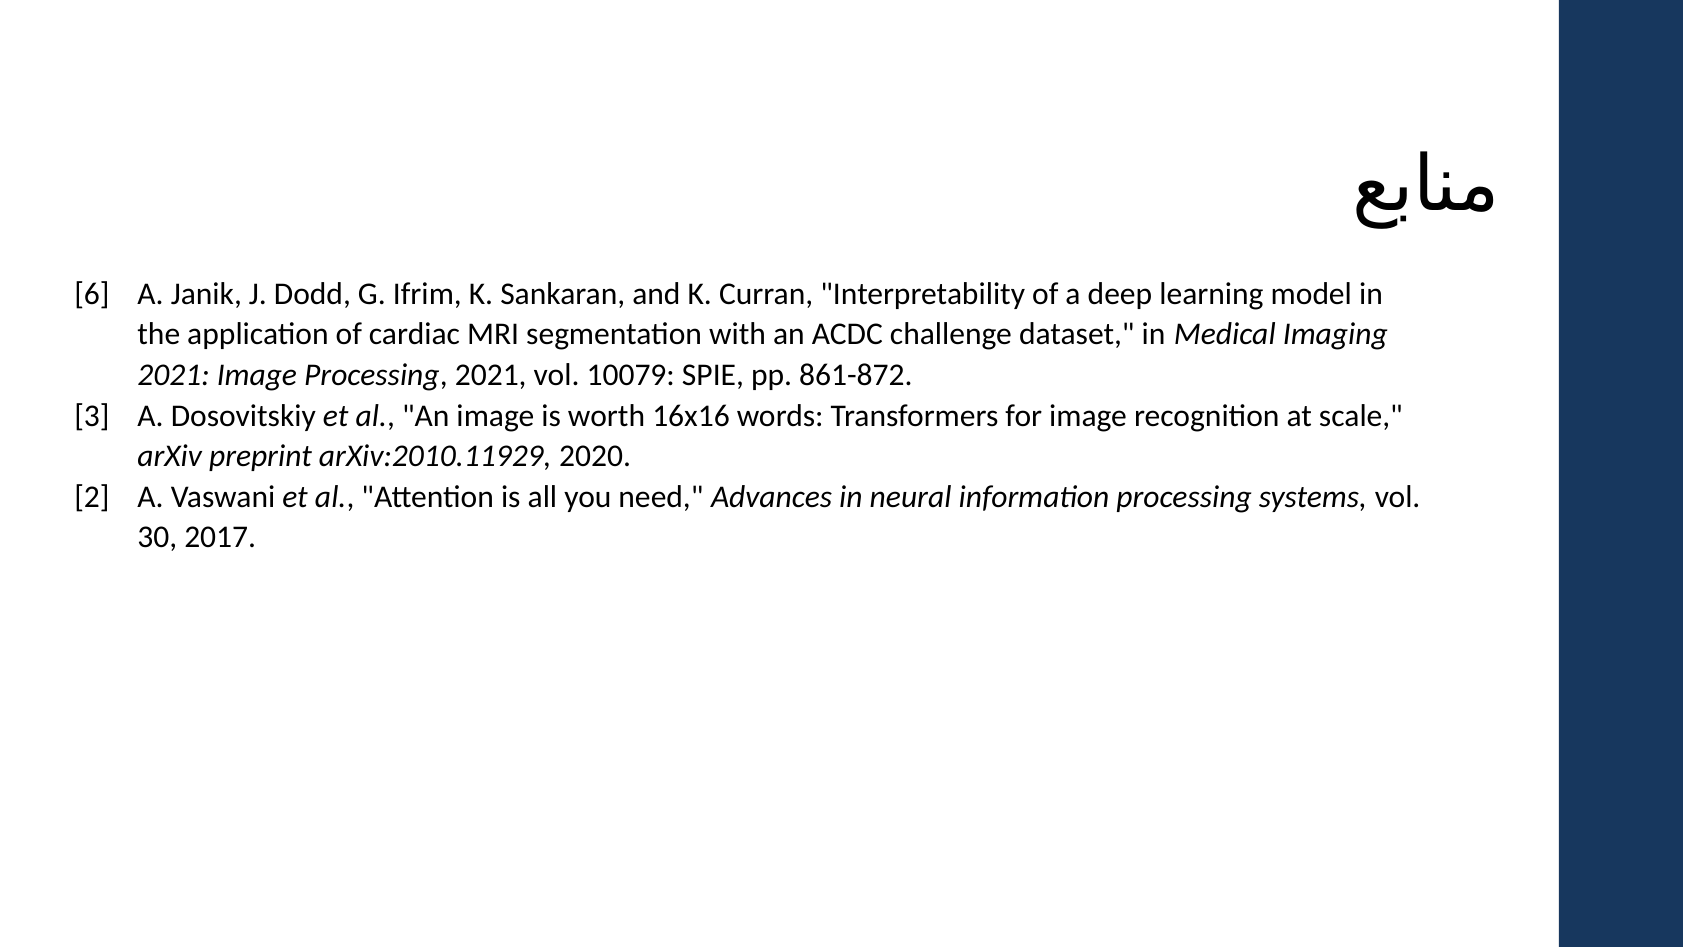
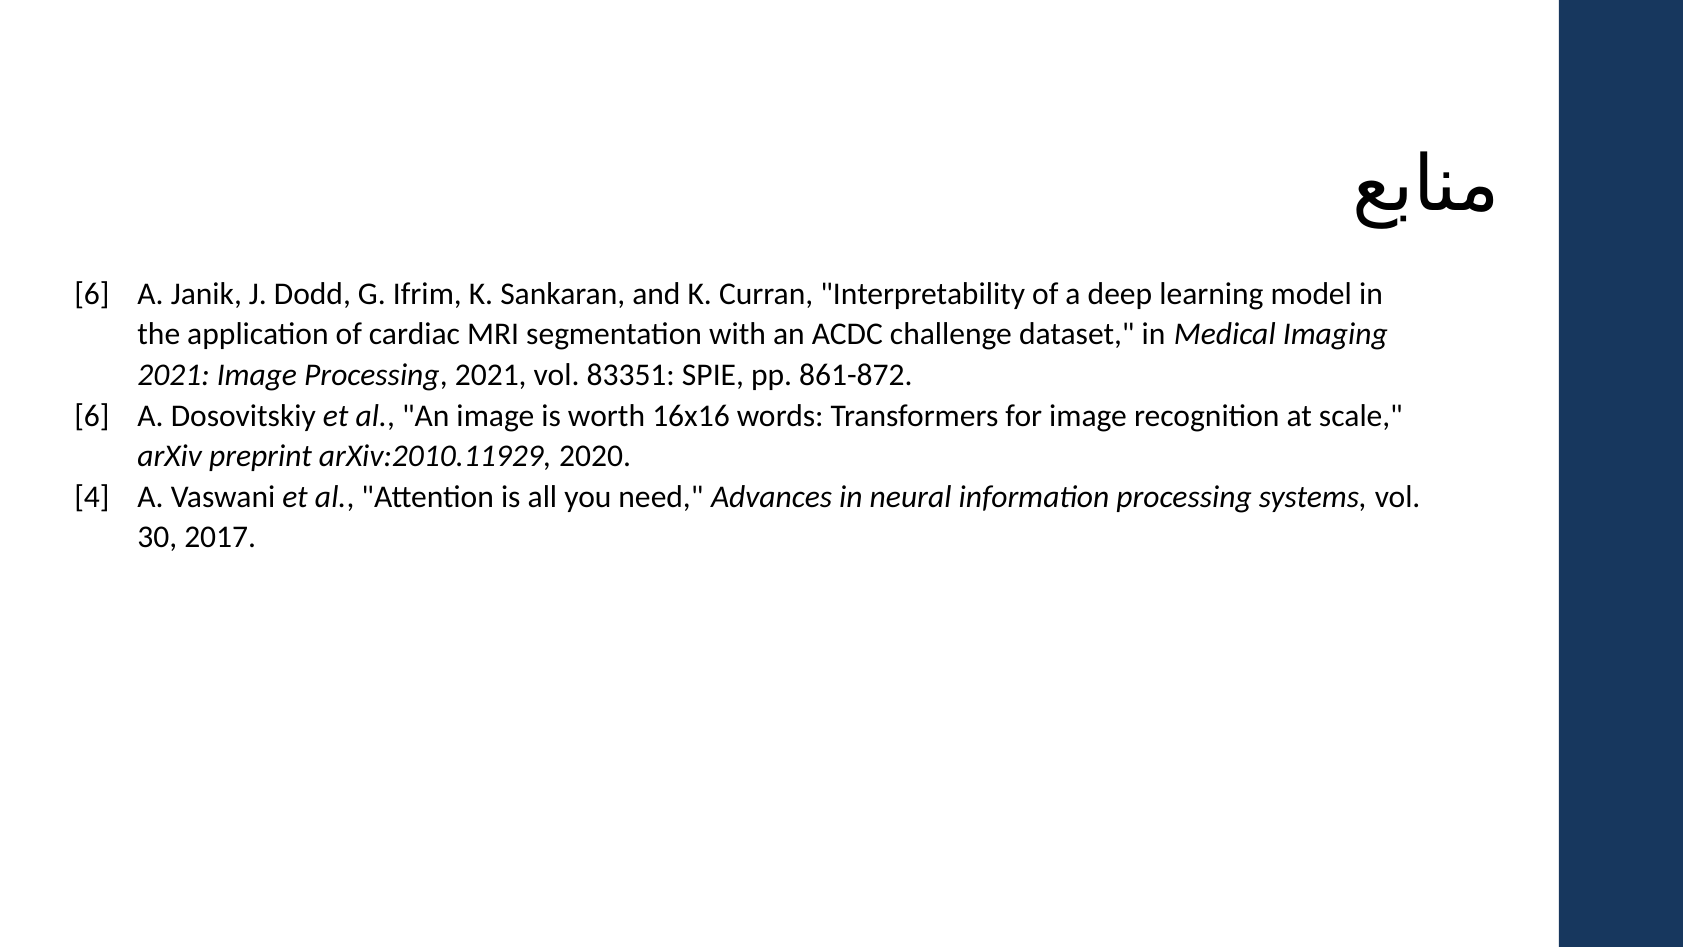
10079: 10079 -> 83351
3 at (92, 415): 3 -> 6
2: 2 -> 4
